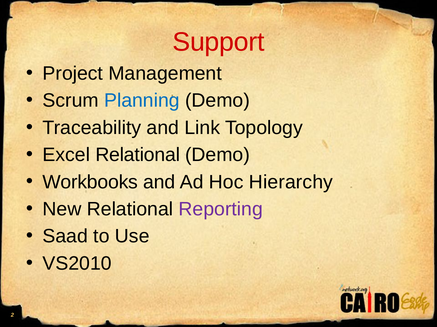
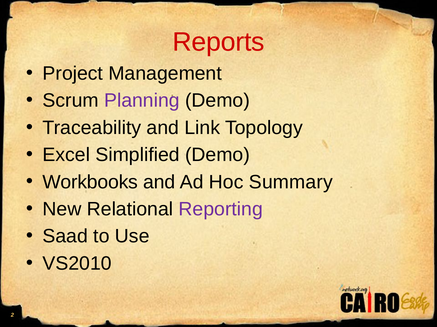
Support: Support -> Reports
Planning colour: blue -> purple
Excel Relational: Relational -> Simplified
Hierarchy: Hierarchy -> Summary
